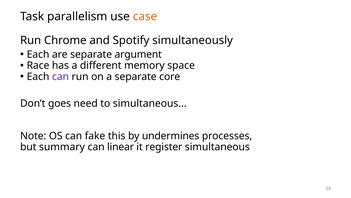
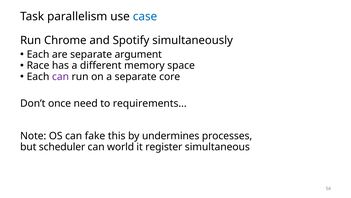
case colour: orange -> blue
goes: goes -> once
to simultaneous: simultaneous -> requirements
summary: summary -> scheduler
linear: linear -> world
